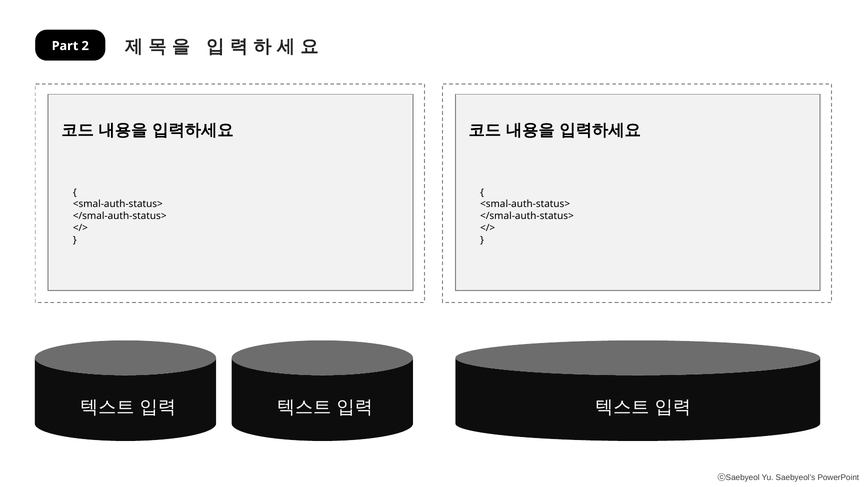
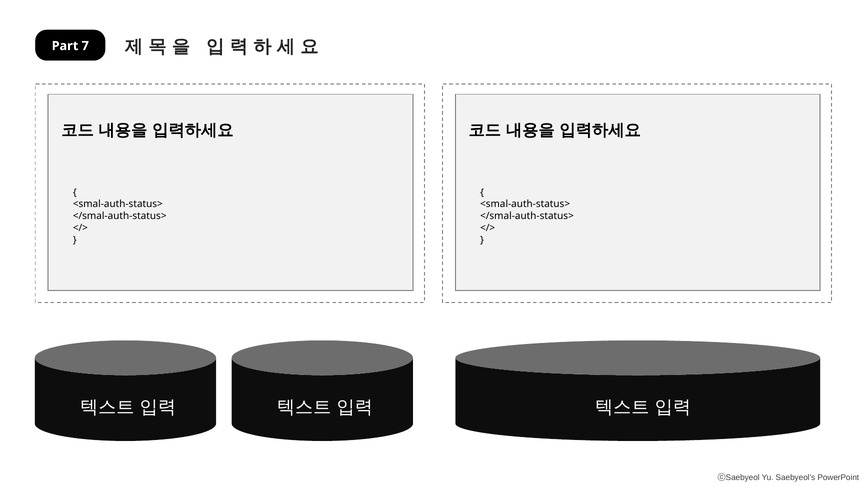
2: 2 -> 7
